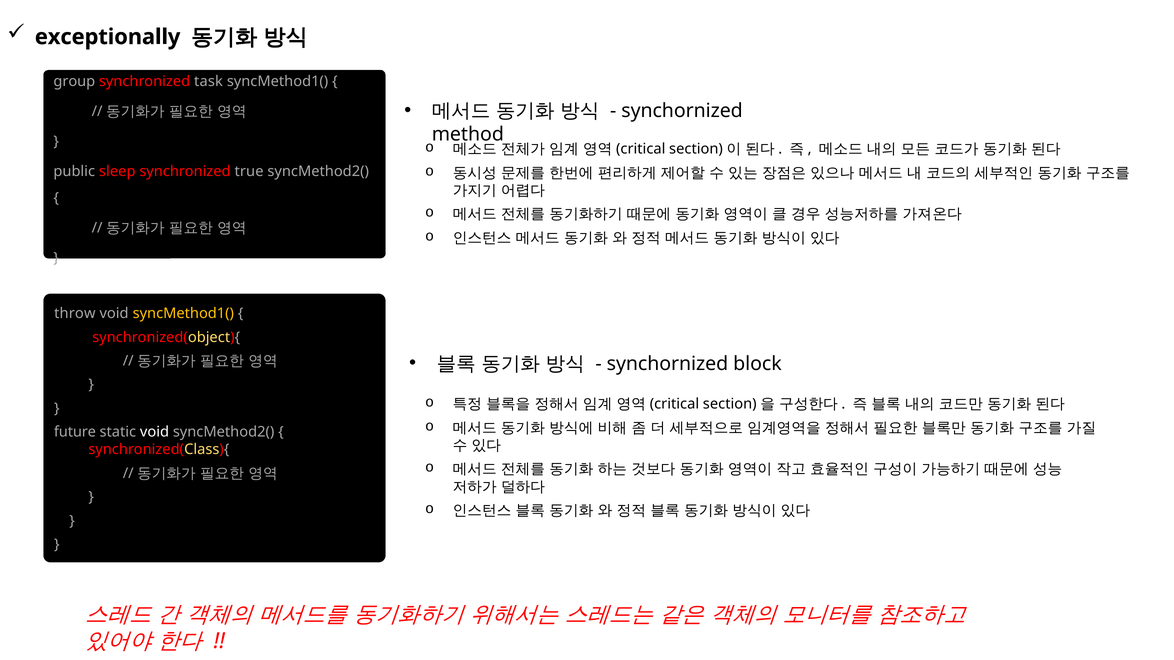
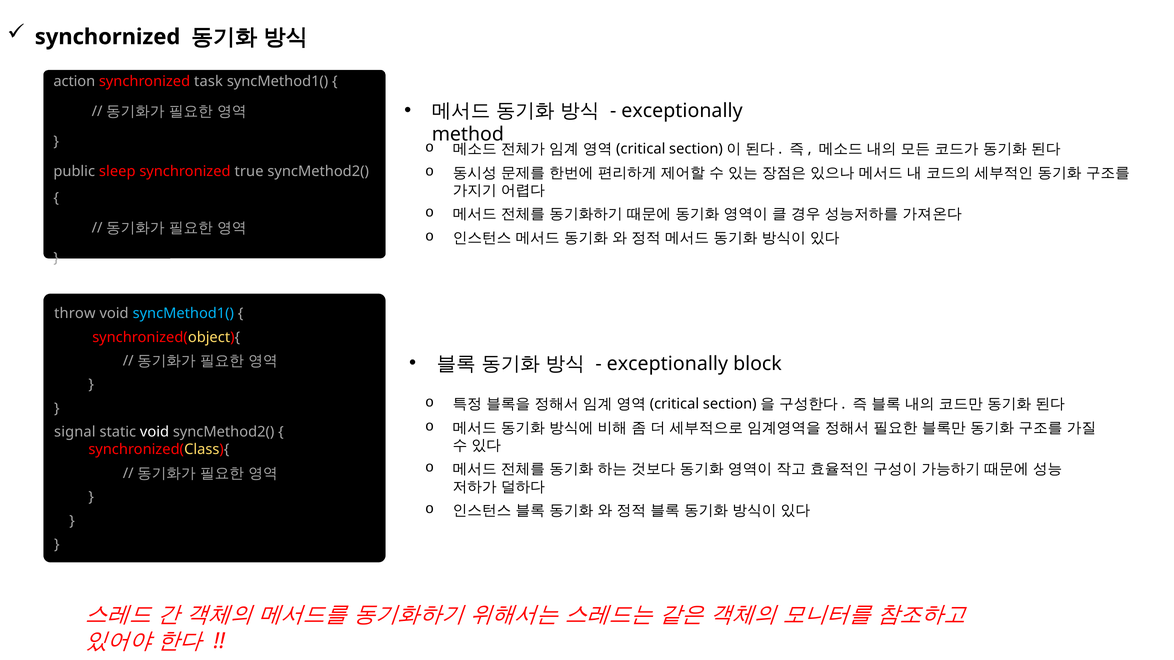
exceptionally: exceptionally -> synchornized
group: group -> action
synchornized at (682, 111): synchornized -> exceptionally
syncMethod1( at (183, 314) colour: yellow -> light blue
synchornized at (667, 364): synchornized -> exceptionally
future: future -> signal
